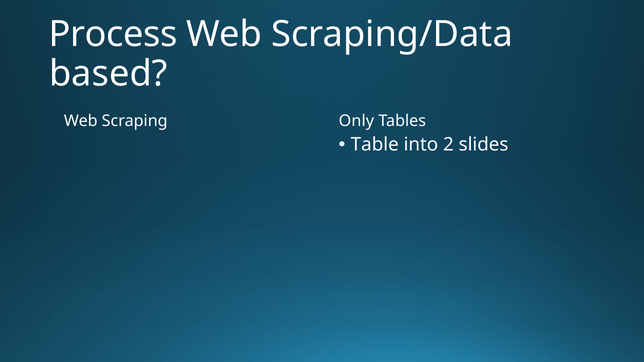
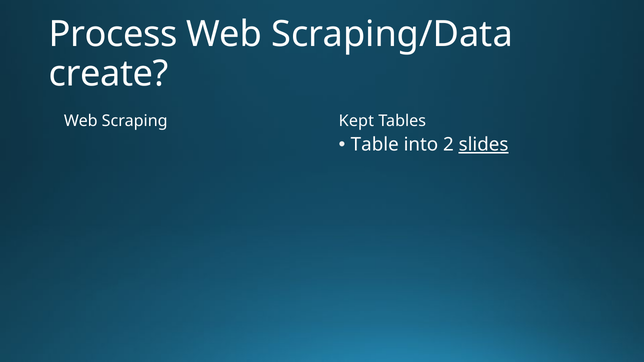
based: based -> create
Only: Only -> Kept
slides underline: none -> present
